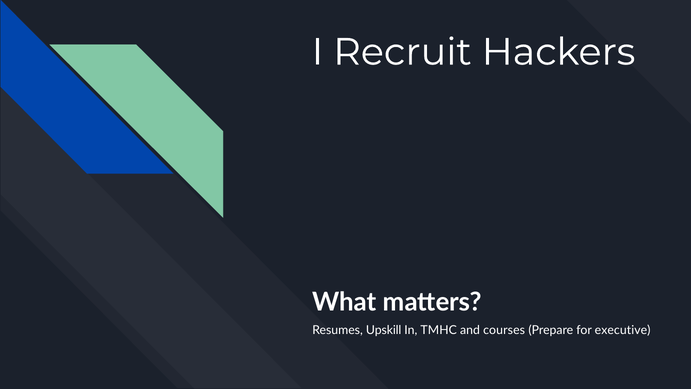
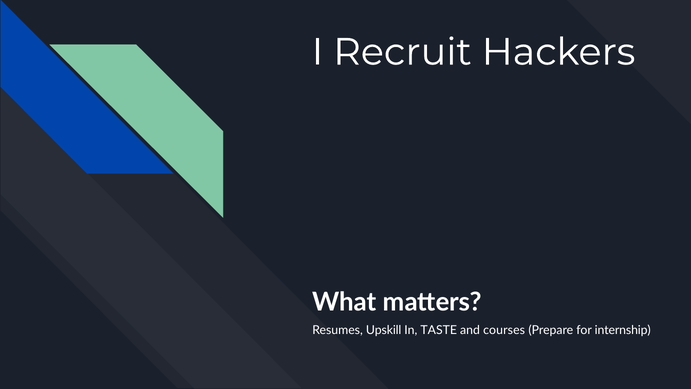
TMHC: TMHC -> TASTE
executive: executive -> internship
